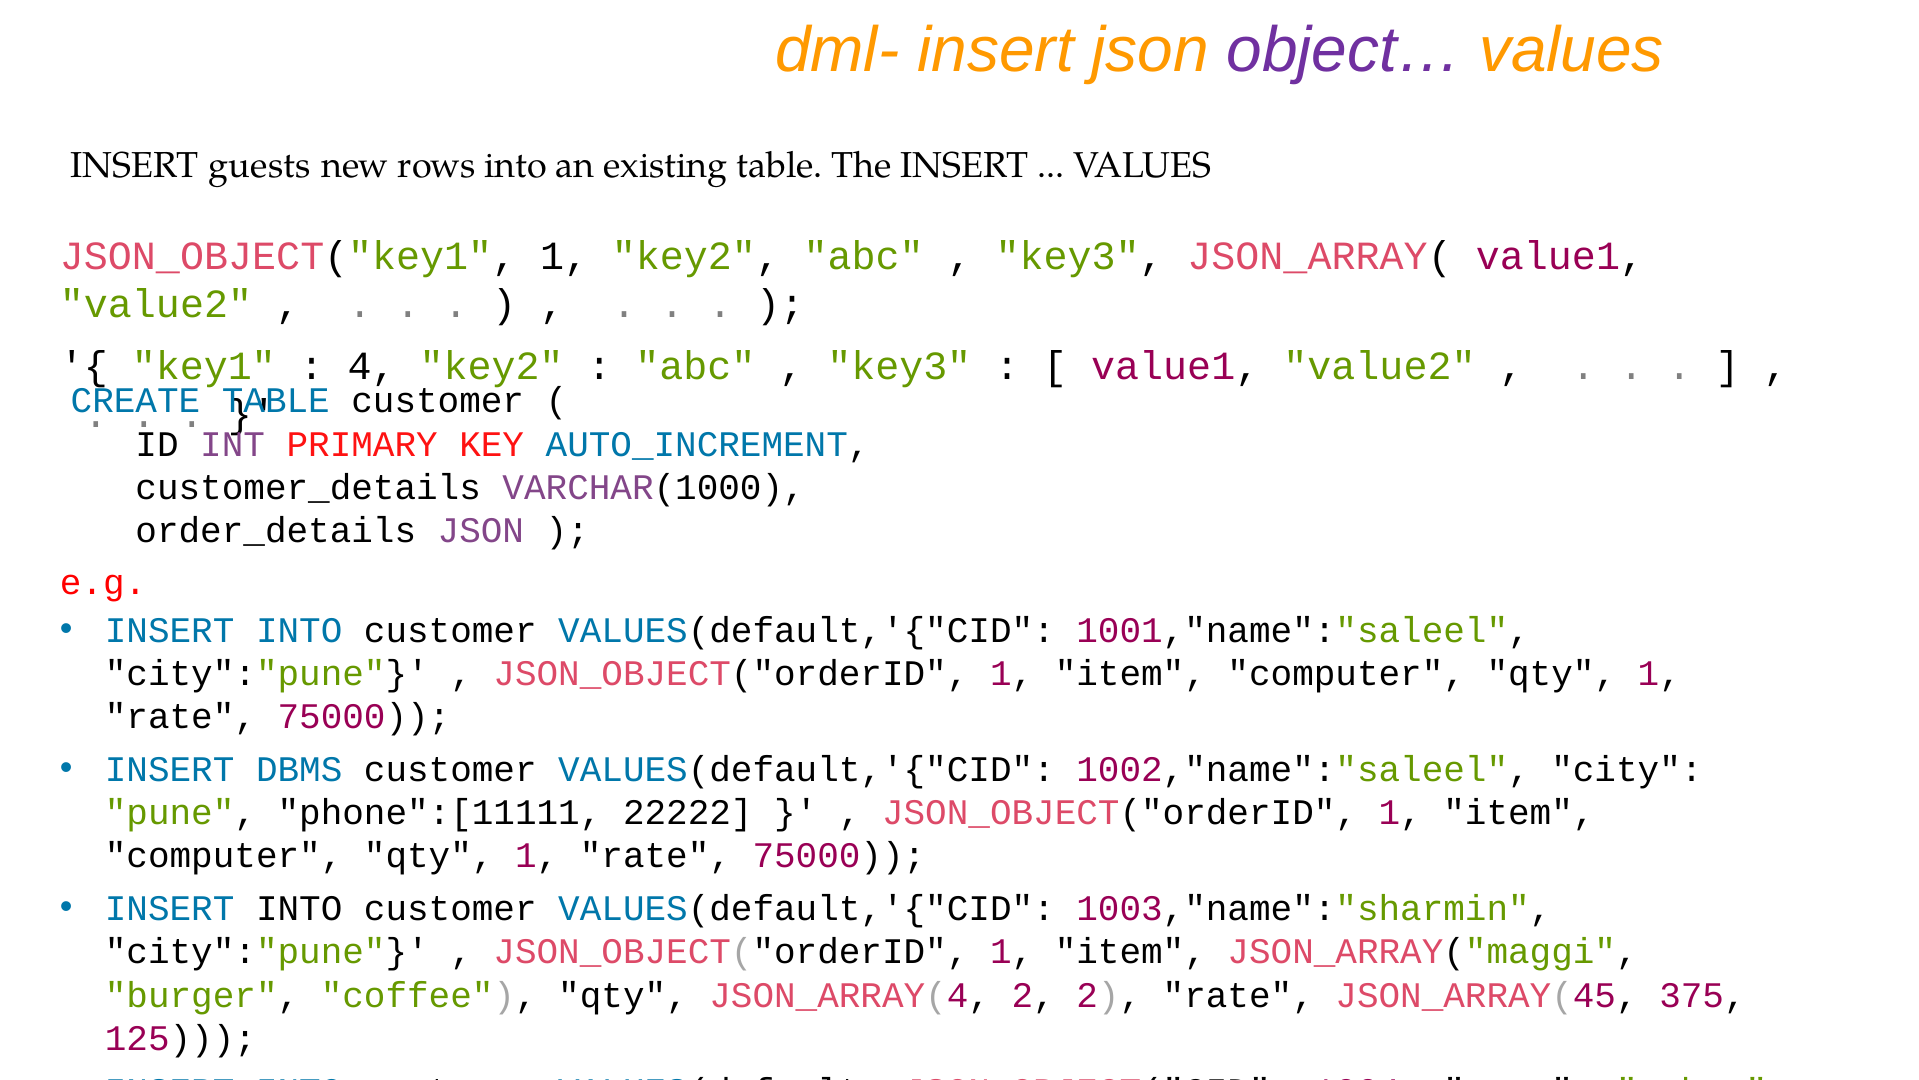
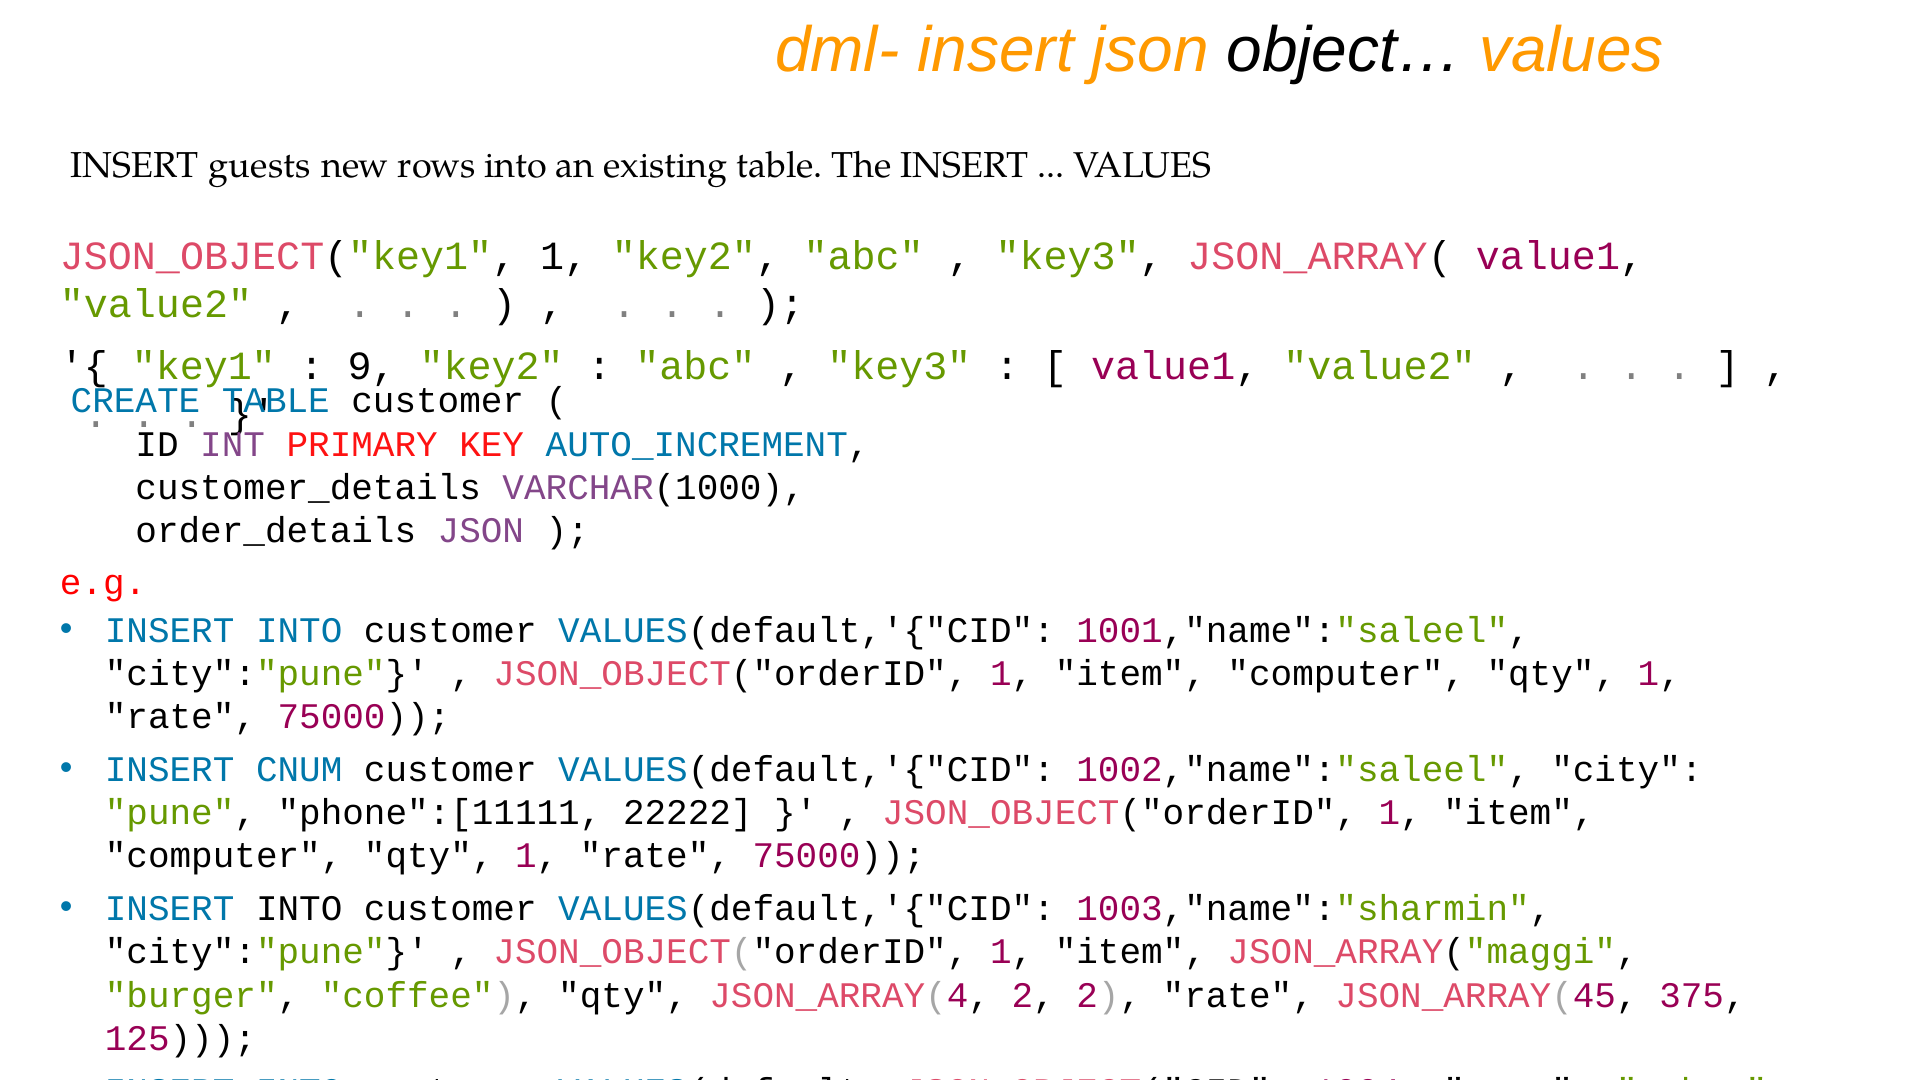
object… colour: purple -> black
4: 4 -> 9
DBMS: DBMS -> CNUM
